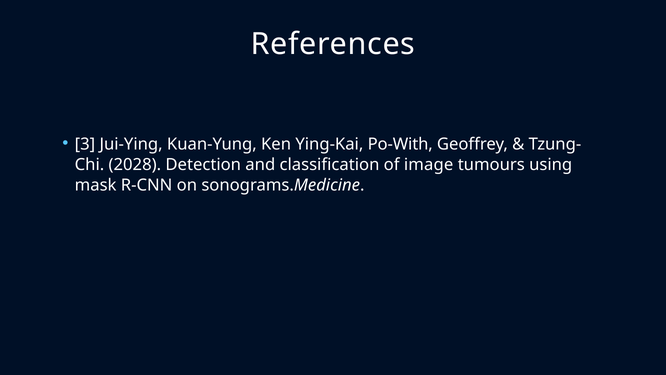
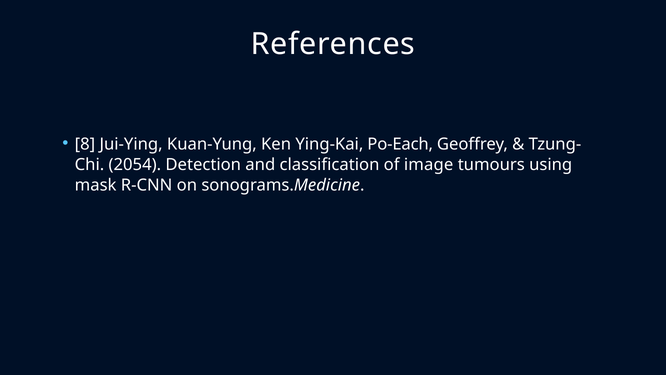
3: 3 -> 8
Po-With: Po-With -> Po-Each
2028: 2028 -> 2054
